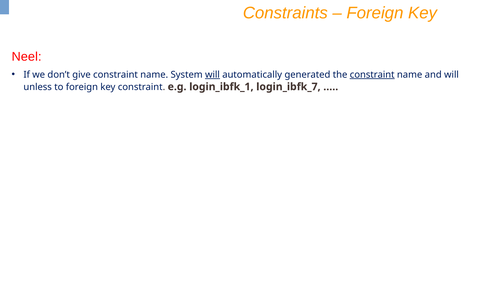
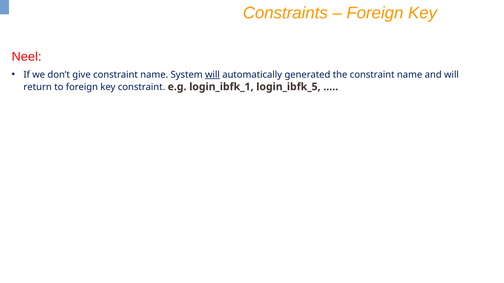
constraint at (372, 75) underline: present -> none
unless: unless -> return
login_ibfk_7: login_ibfk_7 -> login_ibfk_5
